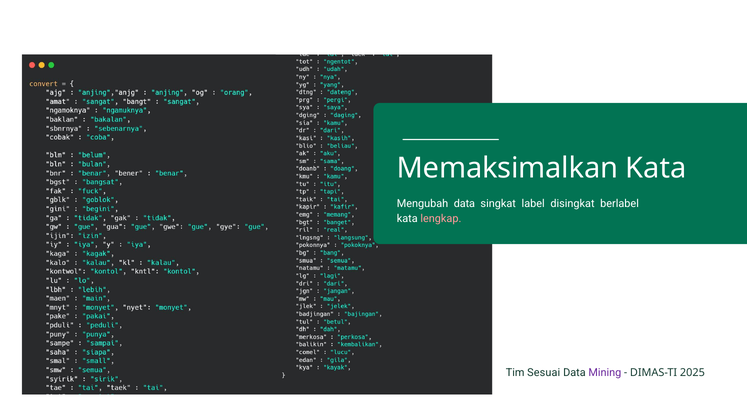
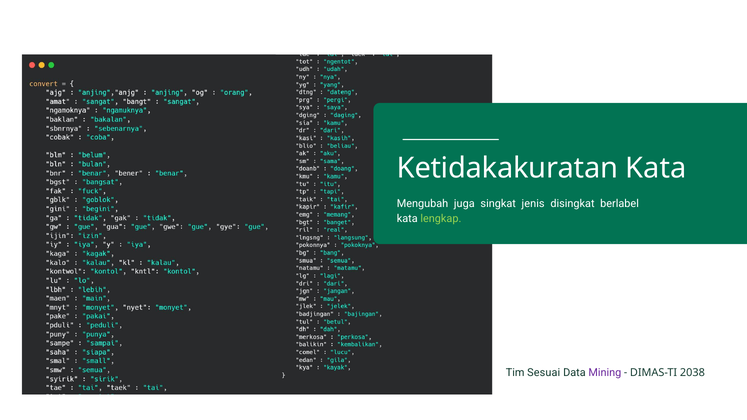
Memaksimalkan: Memaksimalkan -> Ketidakakuratan
Mengubah data: data -> juga
label: label -> jenis
lengkap colour: pink -> light green
2025: 2025 -> 2038
